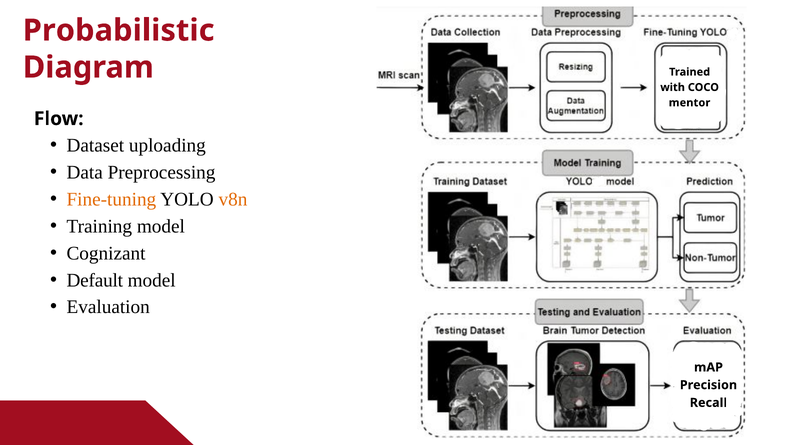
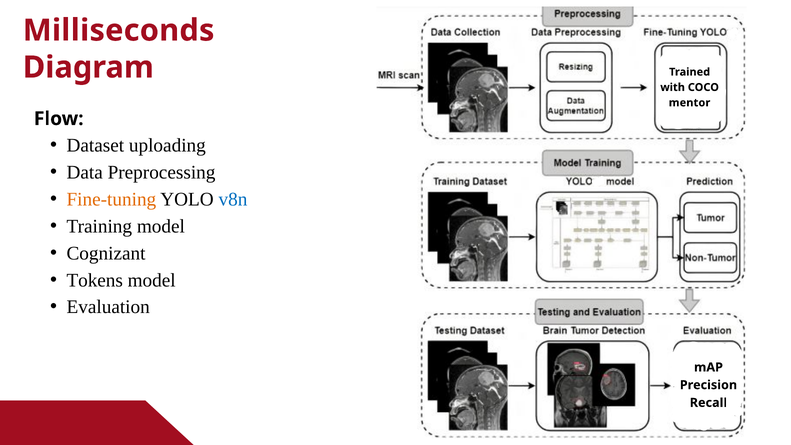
Probabilistic: Probabilistic -> Milliseconds
v8n colour: orange -> blue
Default: Default -> Tokens
